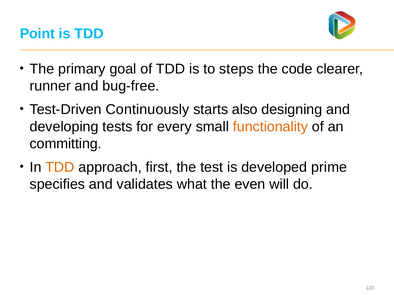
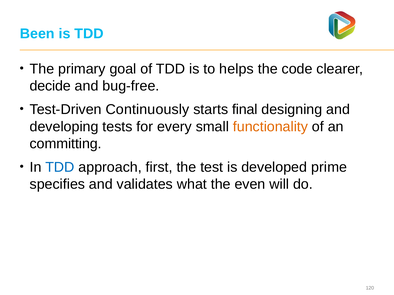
Point: Point -> Been
steps: steps -> helps
runner: runner -> decide
also: also -> final
TDD at (60, 167) colour: orange -> blue
